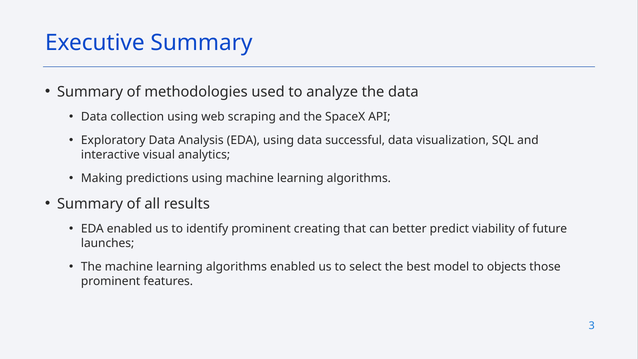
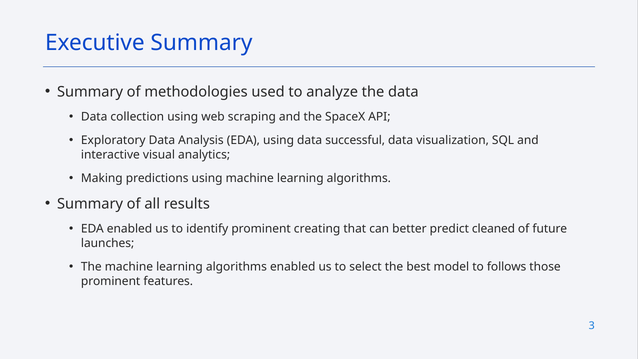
viability: viability -> cleaned
objects: objects -> follows
